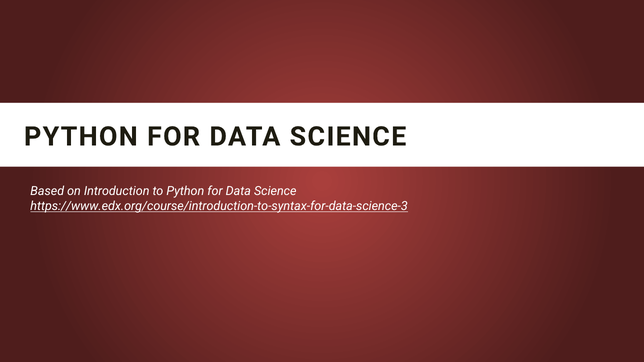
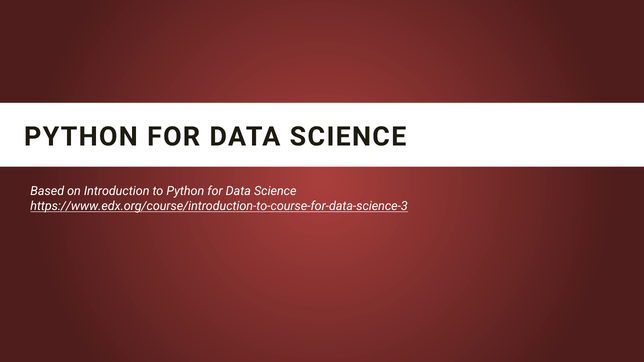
https://www.edx.org/course/introduction-to-syntax-for-data-science-3: https://www.edx.org/course/introduction-to-syntax-for-data-science-3 -> https://www.edx.org/course/introduction-to-course-for-data-science-3
